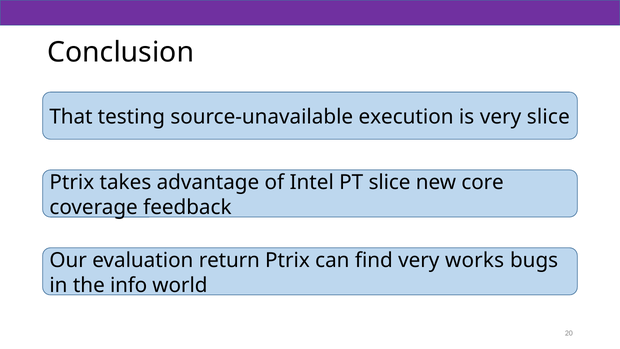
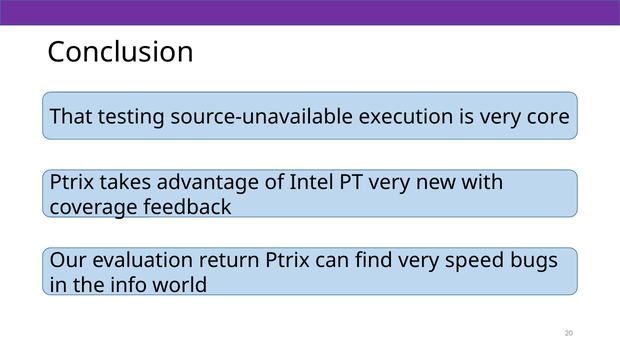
very slice: slice -> core
PT slice: slice -> very
core: core -> with
works: works -> speed
